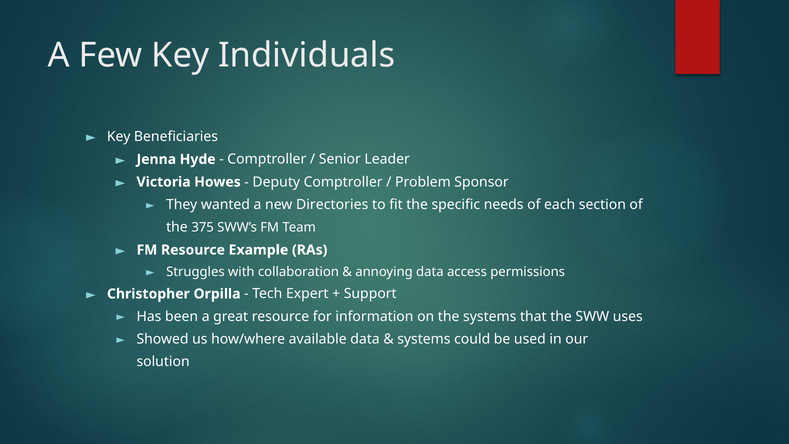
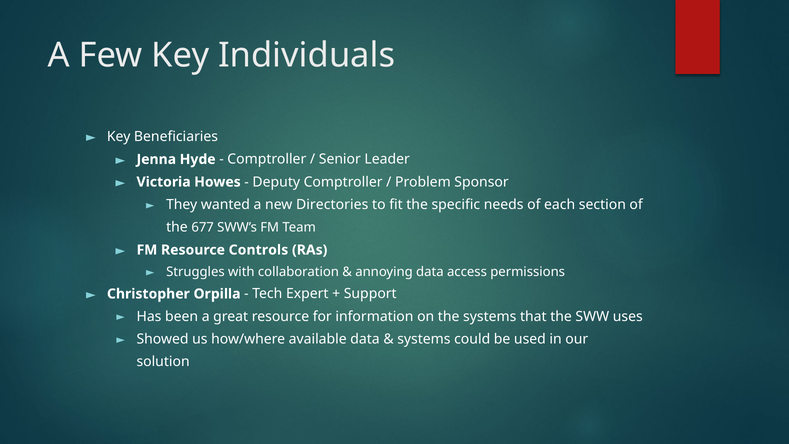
375: 375 -> 677
Example: Example -> Controls
